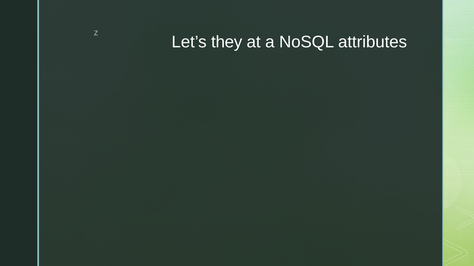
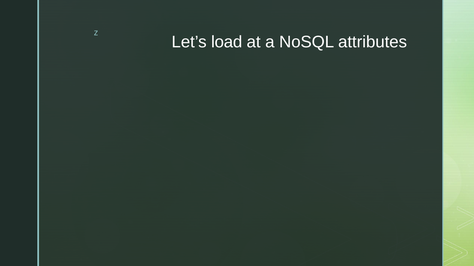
they: they -> load
